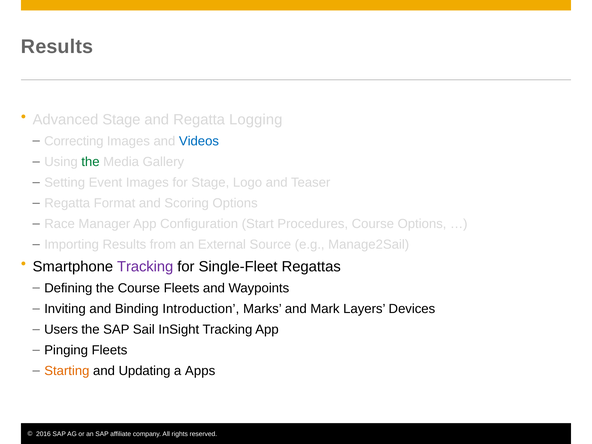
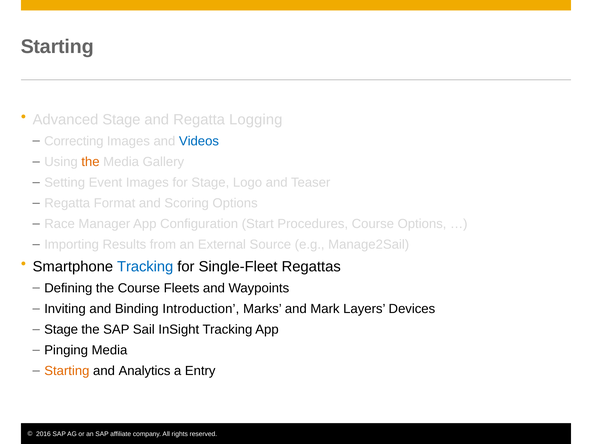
Results at (57, 47): Results -> Starting
the at (90, 162) colour: green -> orange
Tracking at (145, 266) colour: purple -> blue
Users at (61, 330): Users -> Stage
Pinging Fleets: Fleets -> Media
Updating: Updating -> Analytics
Apps: Apps -> Entry
